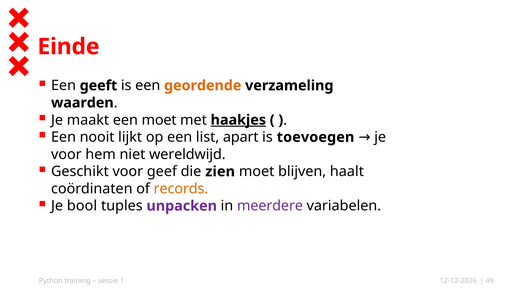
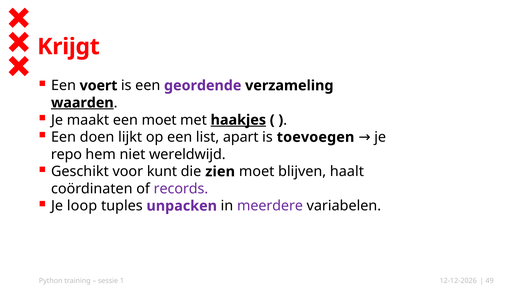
Einde: Einde -> Krijgt
geeft: geeft -> voert
geordende colour: orange -> purple
waarden underline: none -> present
nooit: nooit -> doen
voor at (66, 154): voor -> repo
geef: geef -> kunt
records colour: orange -> purple
bool: bool -> loop
